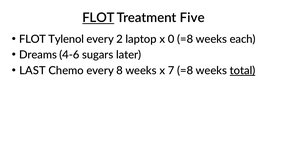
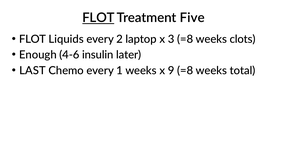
Tylenol: Tylenol -> Liquids
0: 0 -> 3
each: each -> clots
Dreams: Dreams -> Enough
sugars: sugars -> insulin
8: 8 -> 1
7: 7 -> 9
total underline: present -> none
